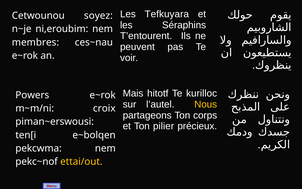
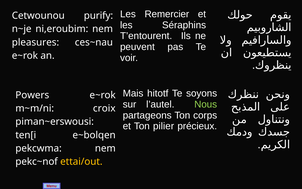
Tefkuyara: Tefkuyara -> Remercier
soyez: soyez -> purify
membres: membres -> pleasures
kurilloc: kurilloc -> soyons
Nous colour: yellow -> light green
